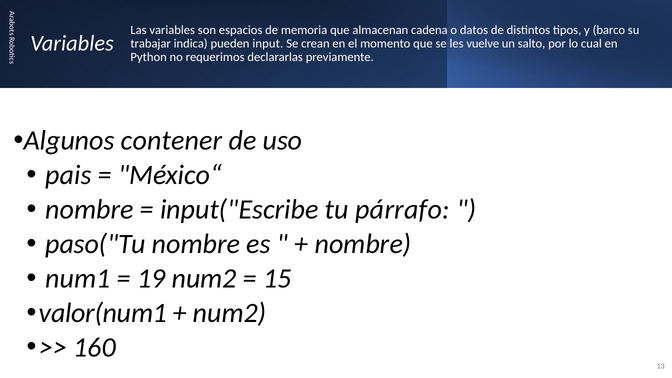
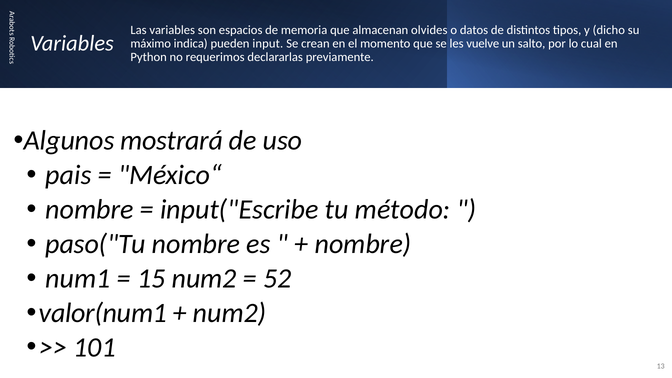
cadena: cadena -> olvides
barco: barco -> dicho
trabajar: trabajar -> máximo
contener: contener -> mostrará
párrafo: párrafo -> método
19: 19 -> 15
15: 15 -> 52
160: 160 -> 101
